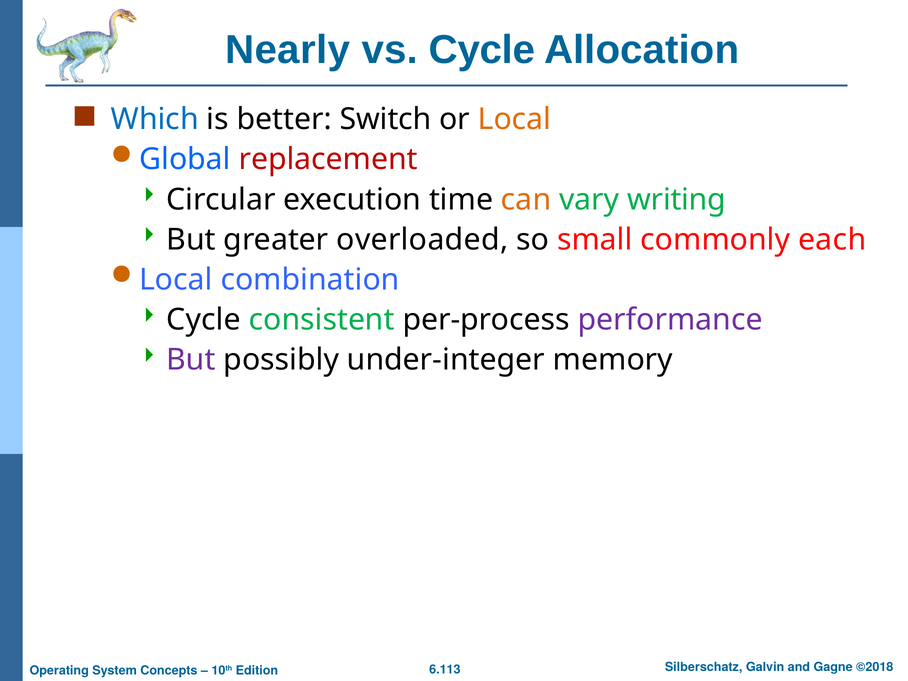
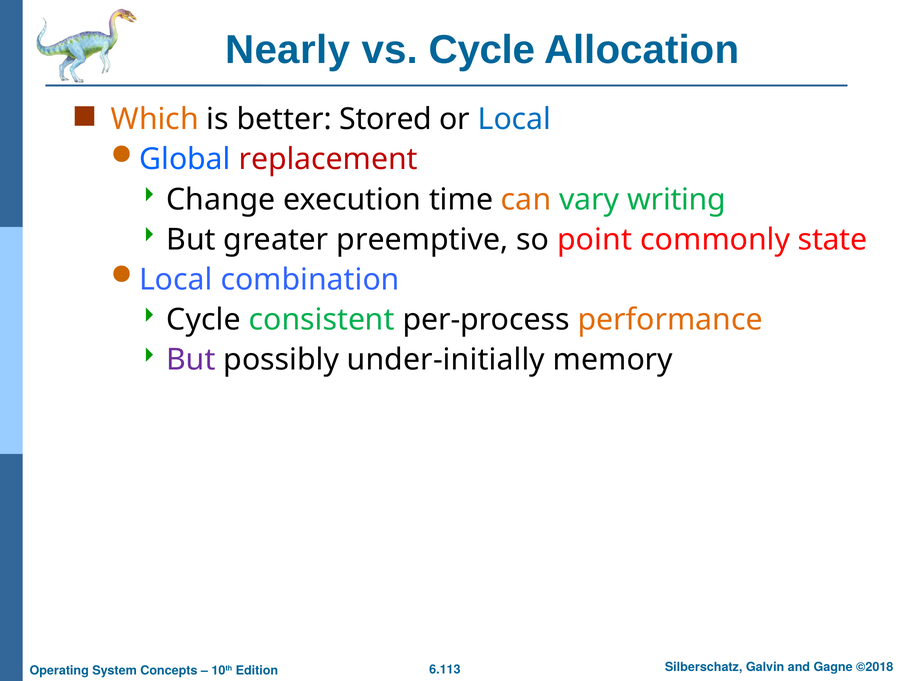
Which colour: blue -> orange
Switch: Switch -> Stored
Local at (514, 119) colour: orange -> blue
Circular: Circular -> Change
overloaded: overloaded -> preemptive
small: small -> point
each: each -> state
performance colour: purple -> orange
under-integer: under-integer -> under-initially
